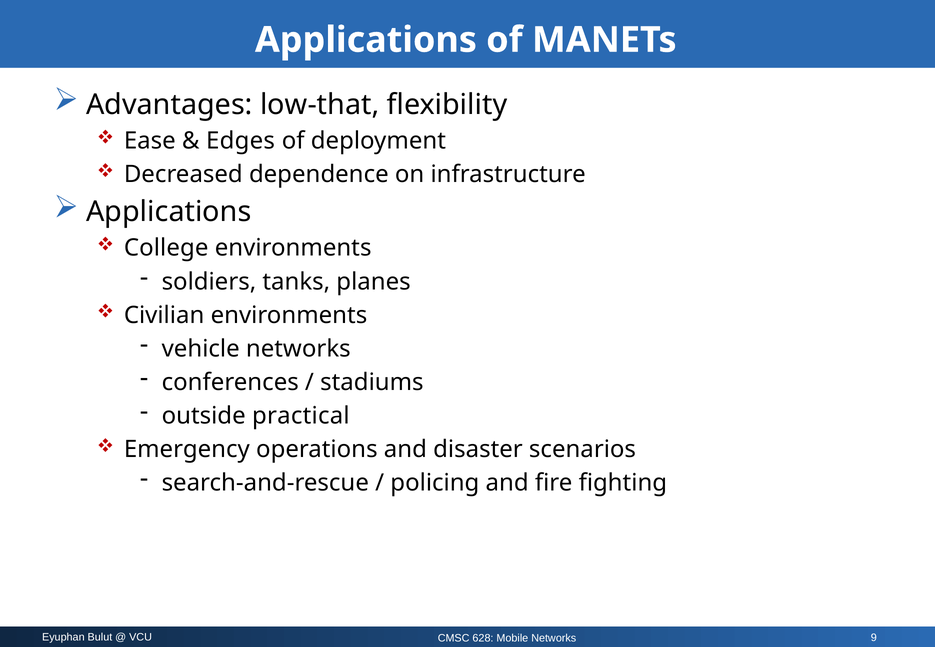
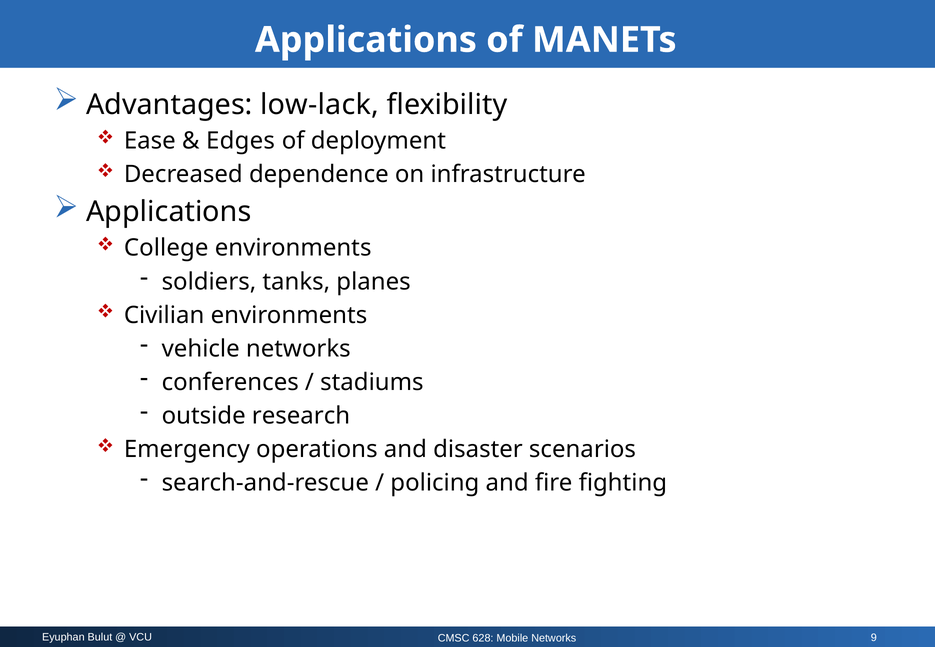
low-that: low-that -> low-lack
practical: practical -> research
